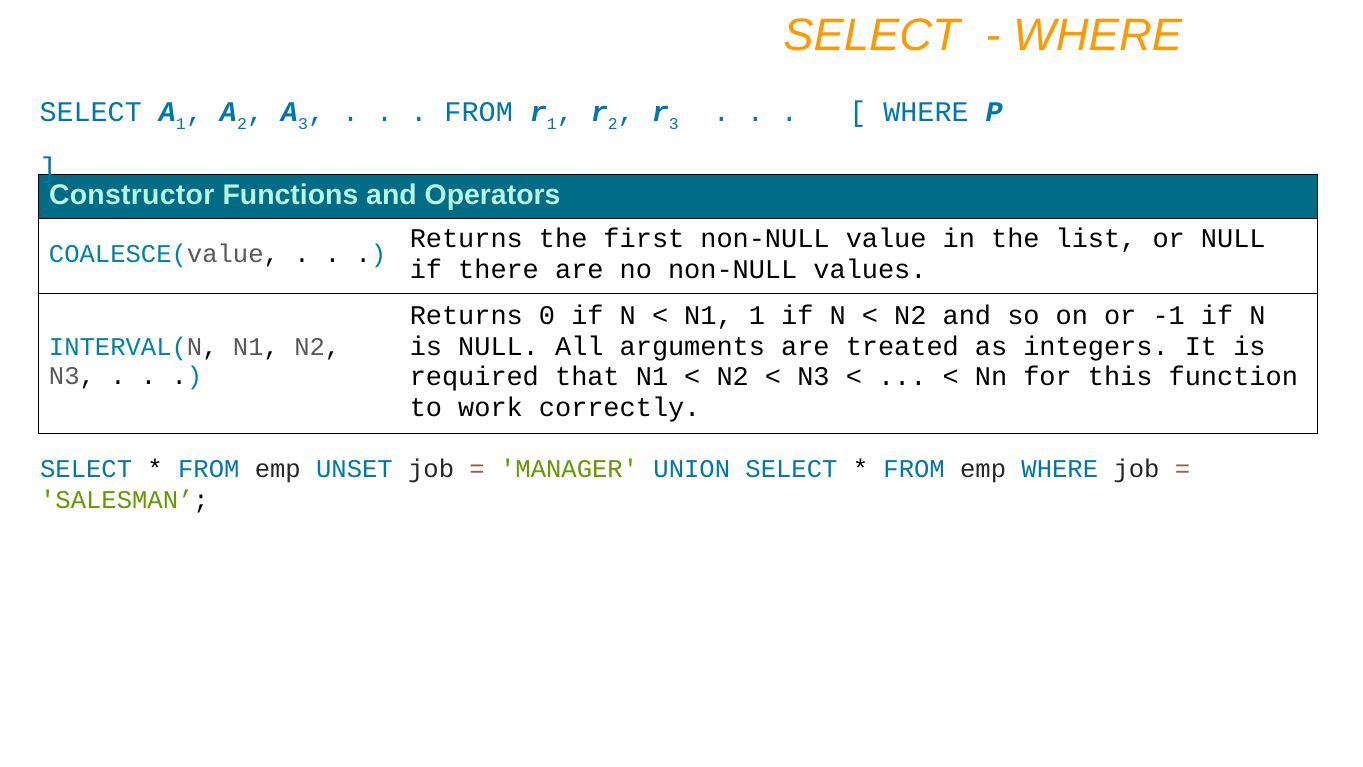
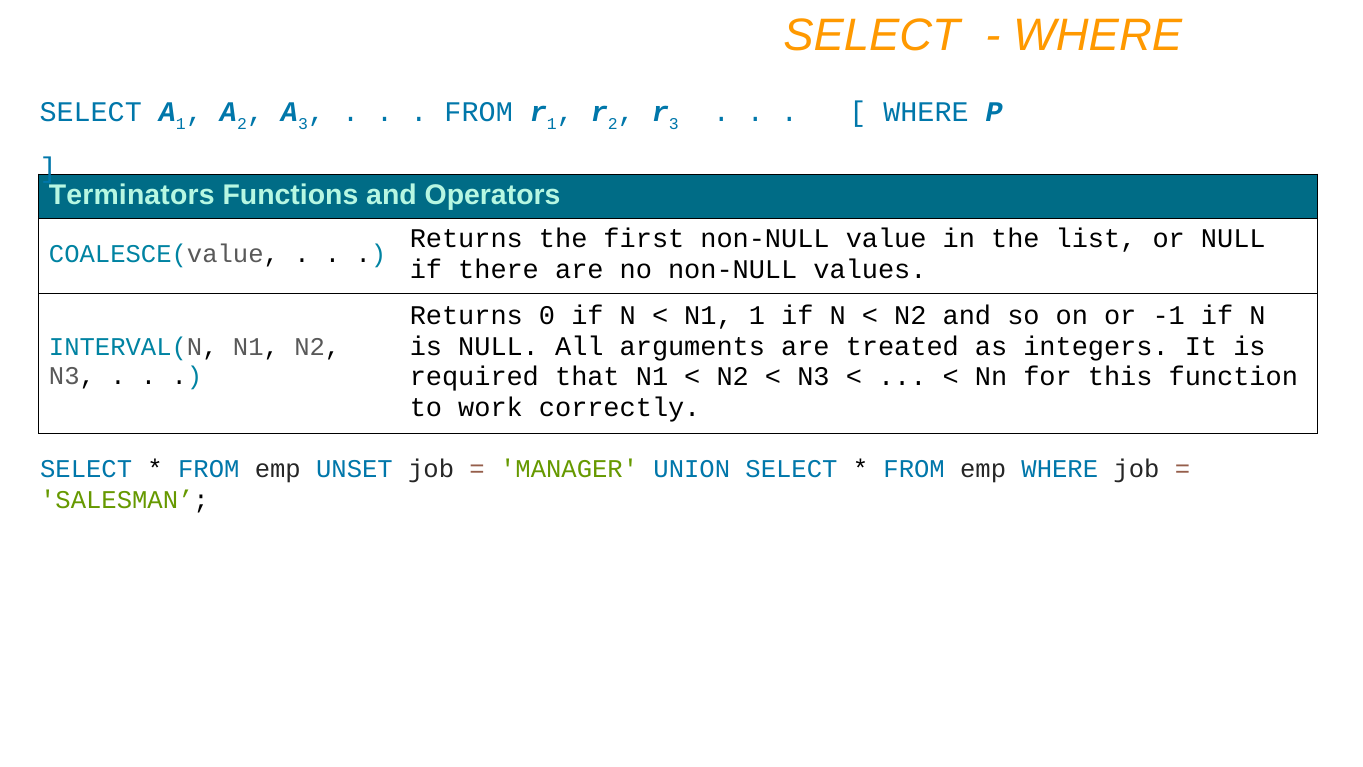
Constructor: Constructor -> Terminators
